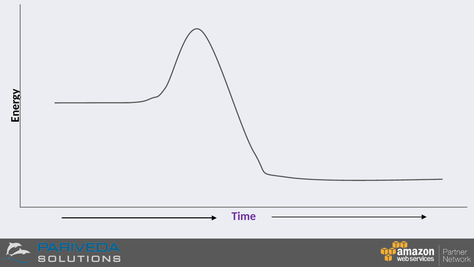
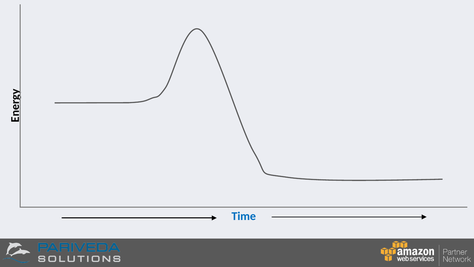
Time colour: purple -> blue
